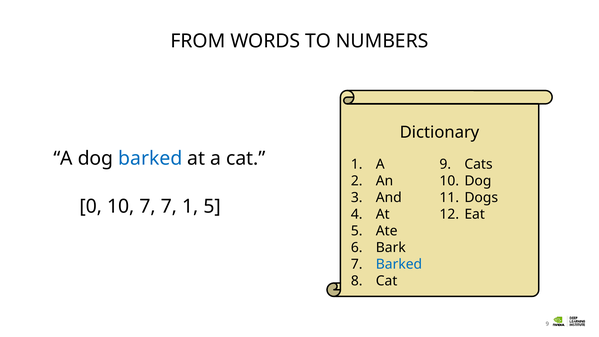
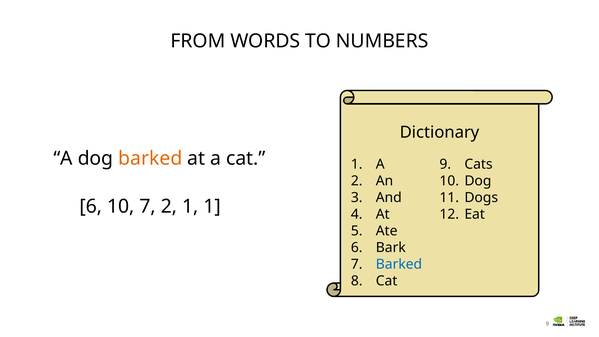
barked at (150, 159) colour: blue -> orange
0 at (91, 206): 0 -> 6
7 7: 7 -> 2
1 5: 5 -> 1
